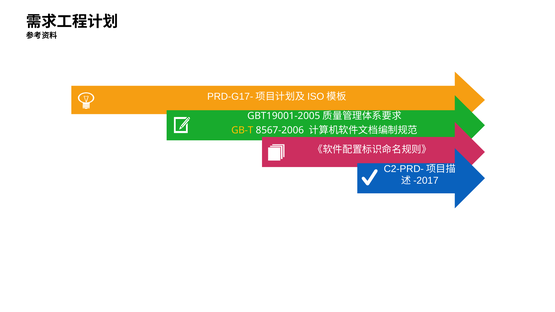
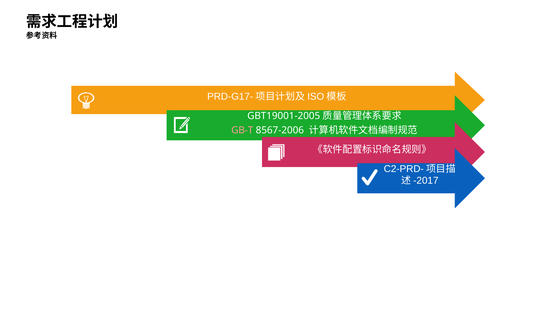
GB-T colour: yellow -> pink
